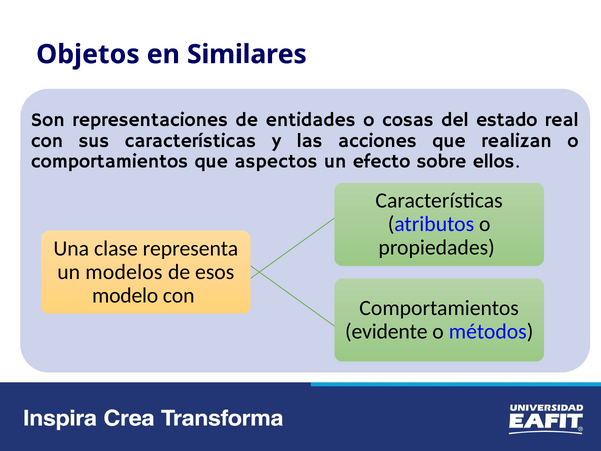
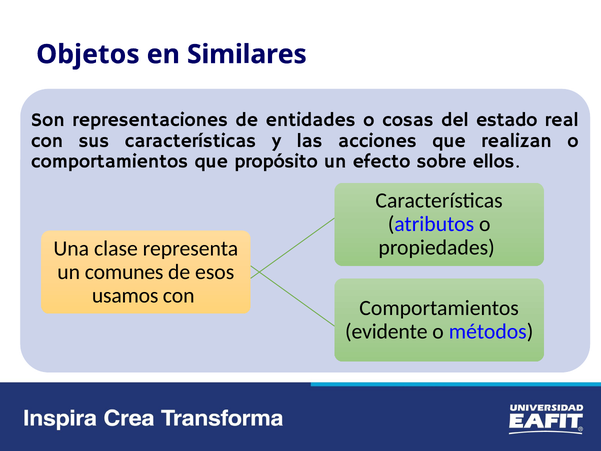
aspectos: aspectos -> propósito
modelos: modelos -> comunes
modelo: modelo -> usamos
